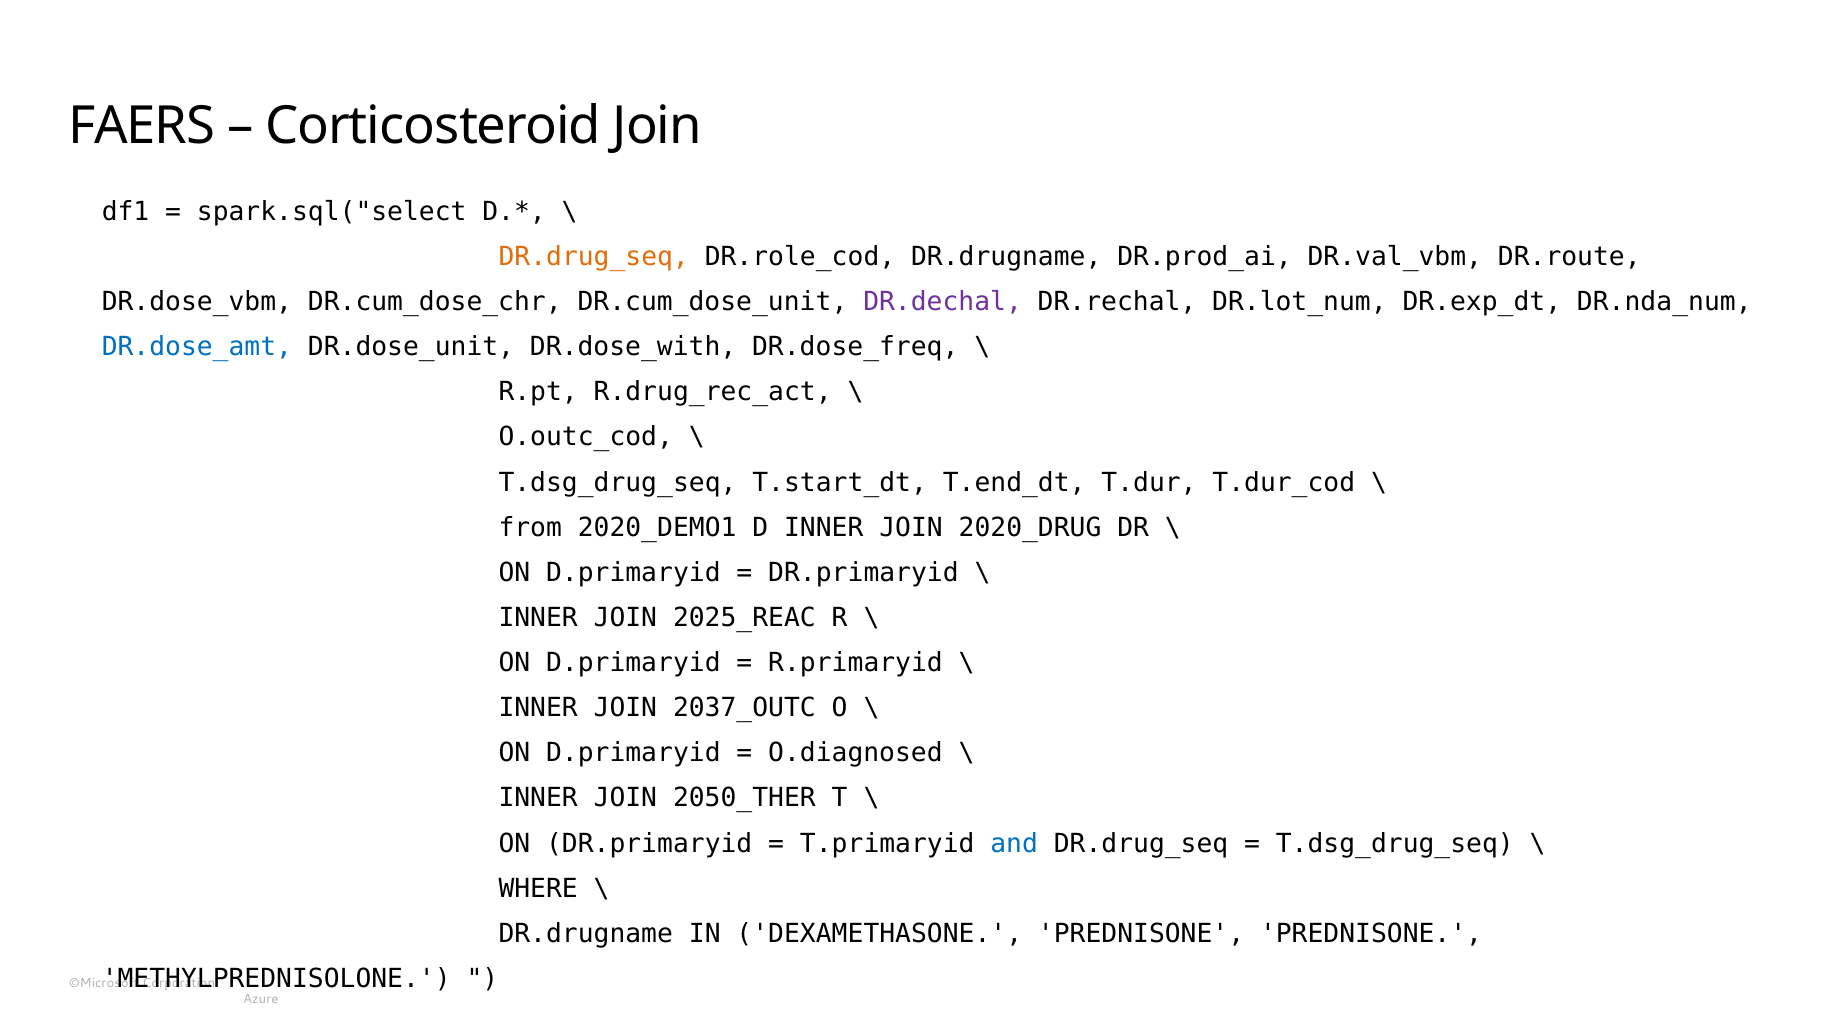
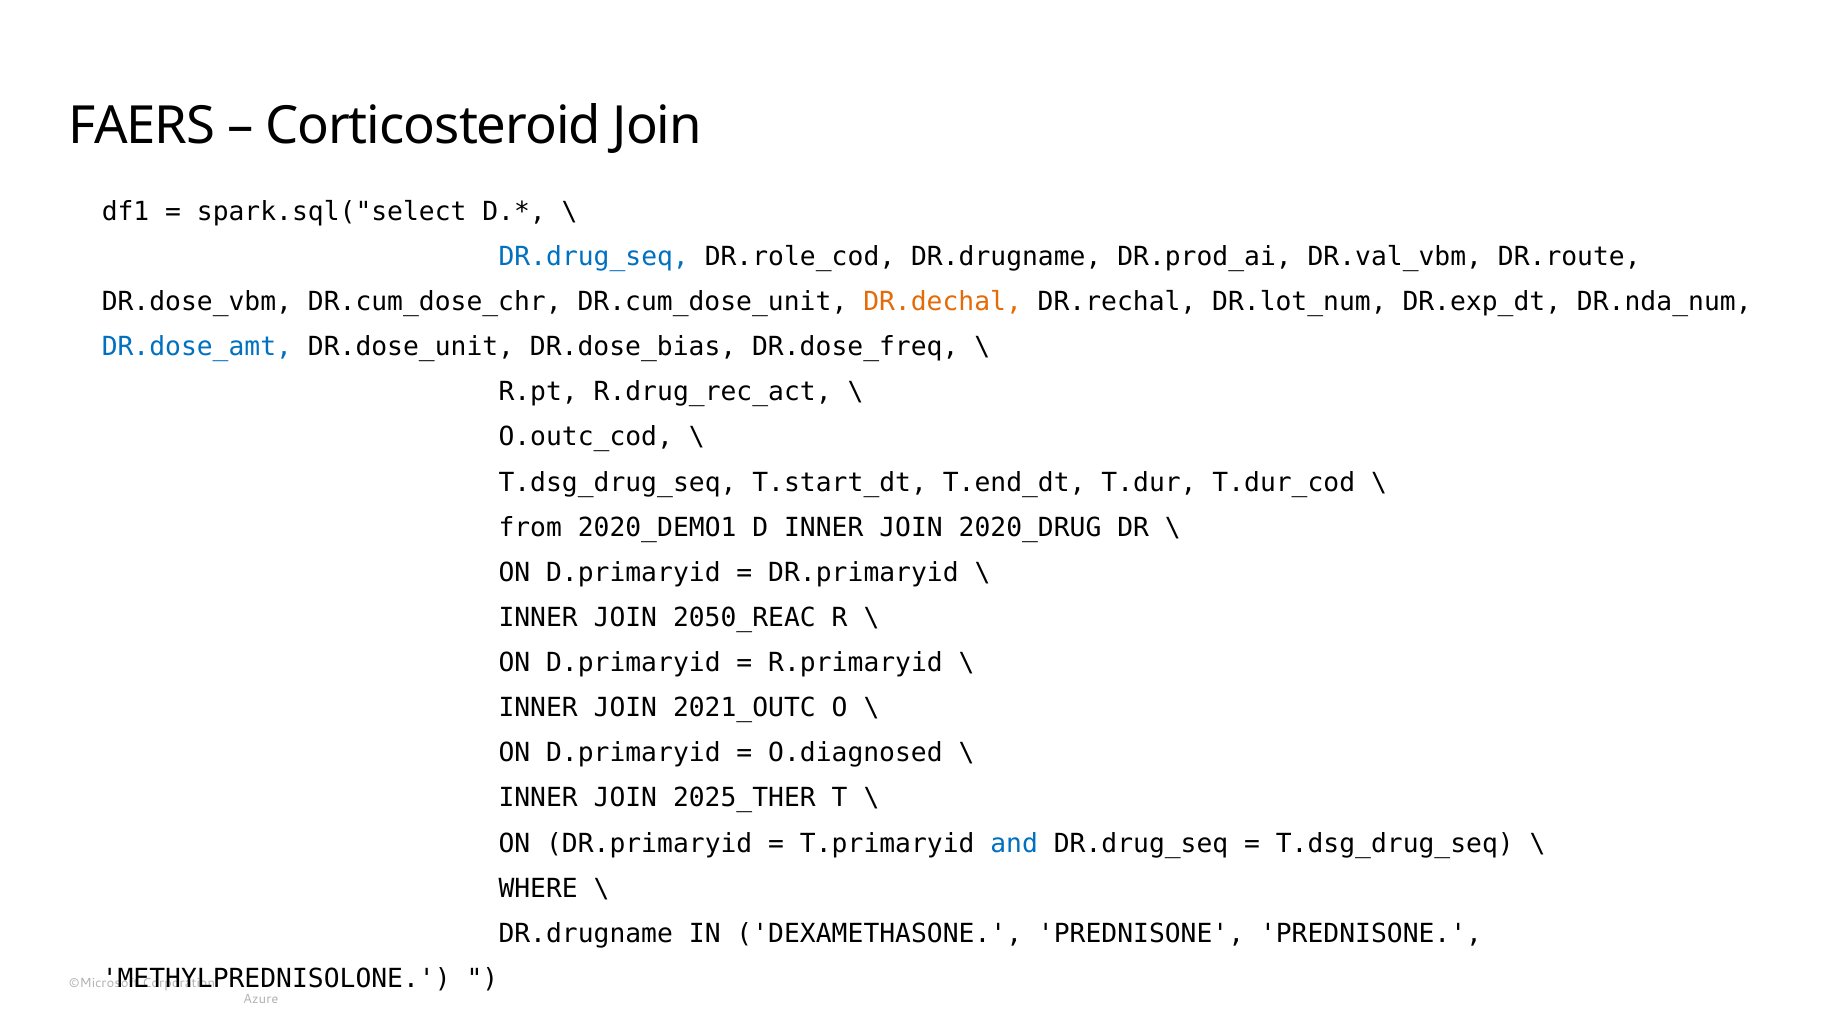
DR.drug_seq at (594, 257) colour: orange -> blue
DR.dechal colour: purple -> orange
DR.dose_with: DR.dose_with -> DR.dose_bias
2025_REAC: 2025_REAC -> 2050_REAC
2037_OUTC: 2037_OUTC -> 2021_OUTC
2050_THER: 2050_THER -> 2025_THER
